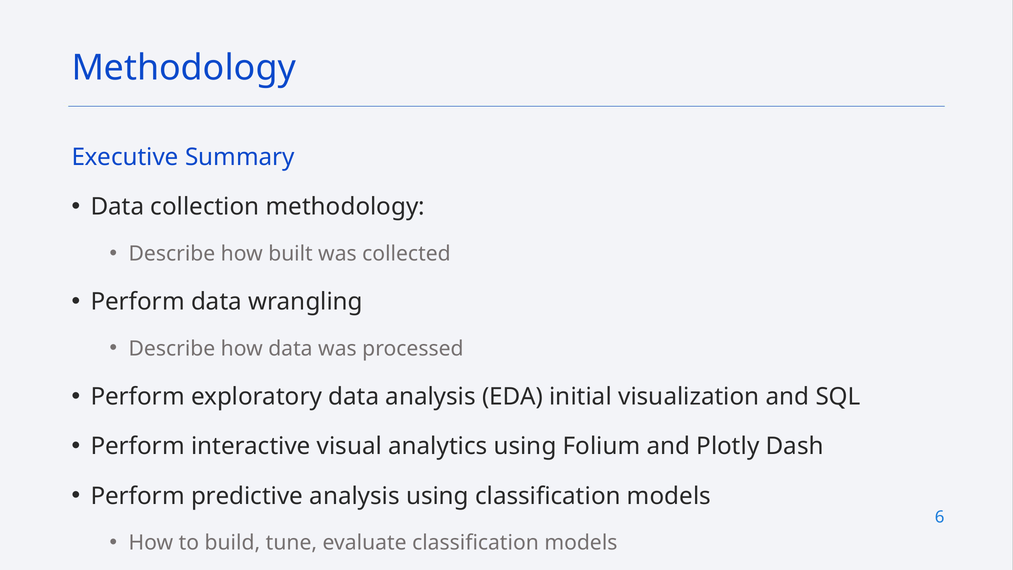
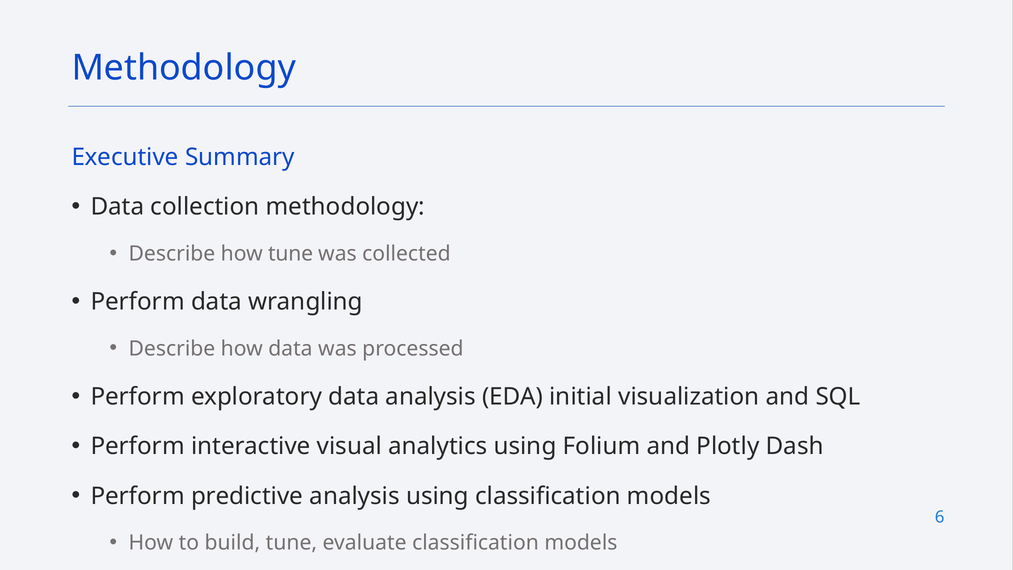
how built: built -> tune
